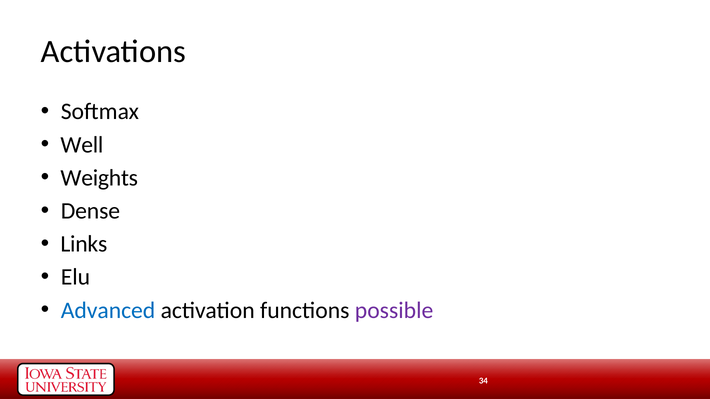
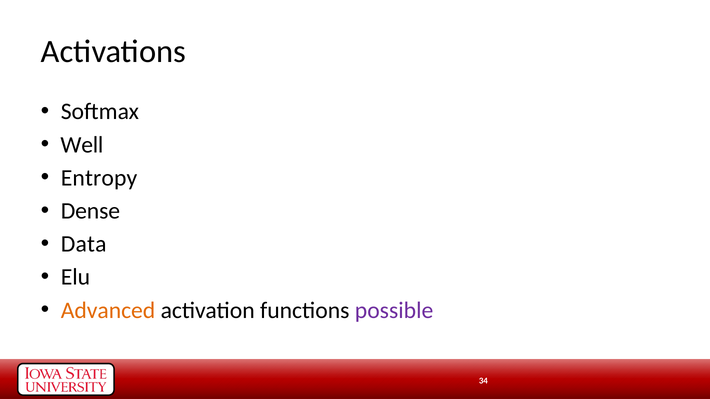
Weights: Weights -> Entropy
Links: Links -> Data
Advanced colour: blue -> orange
